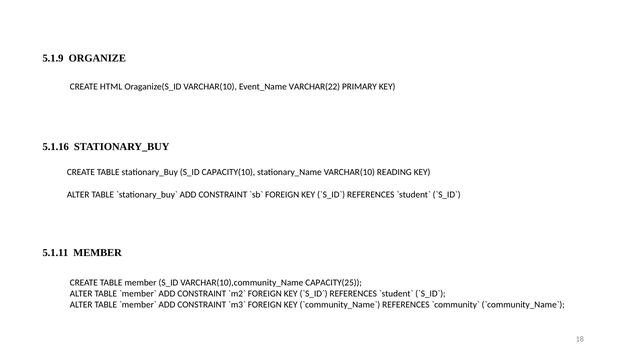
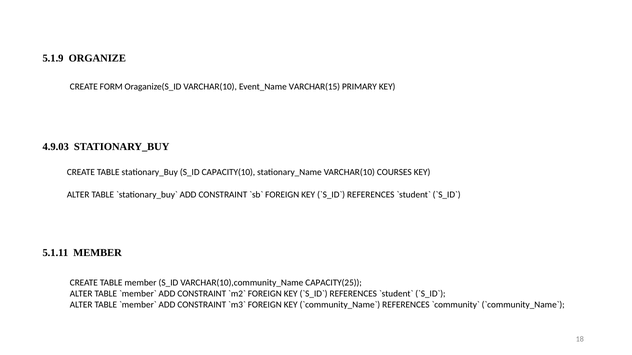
HTML: HTML -> FORM
VARCHAR(22: VARCHAR(22 -> VARCHAR(15
5.1.16: 5.1.16 -> 4.9.03
READING: READING -> COURSES
